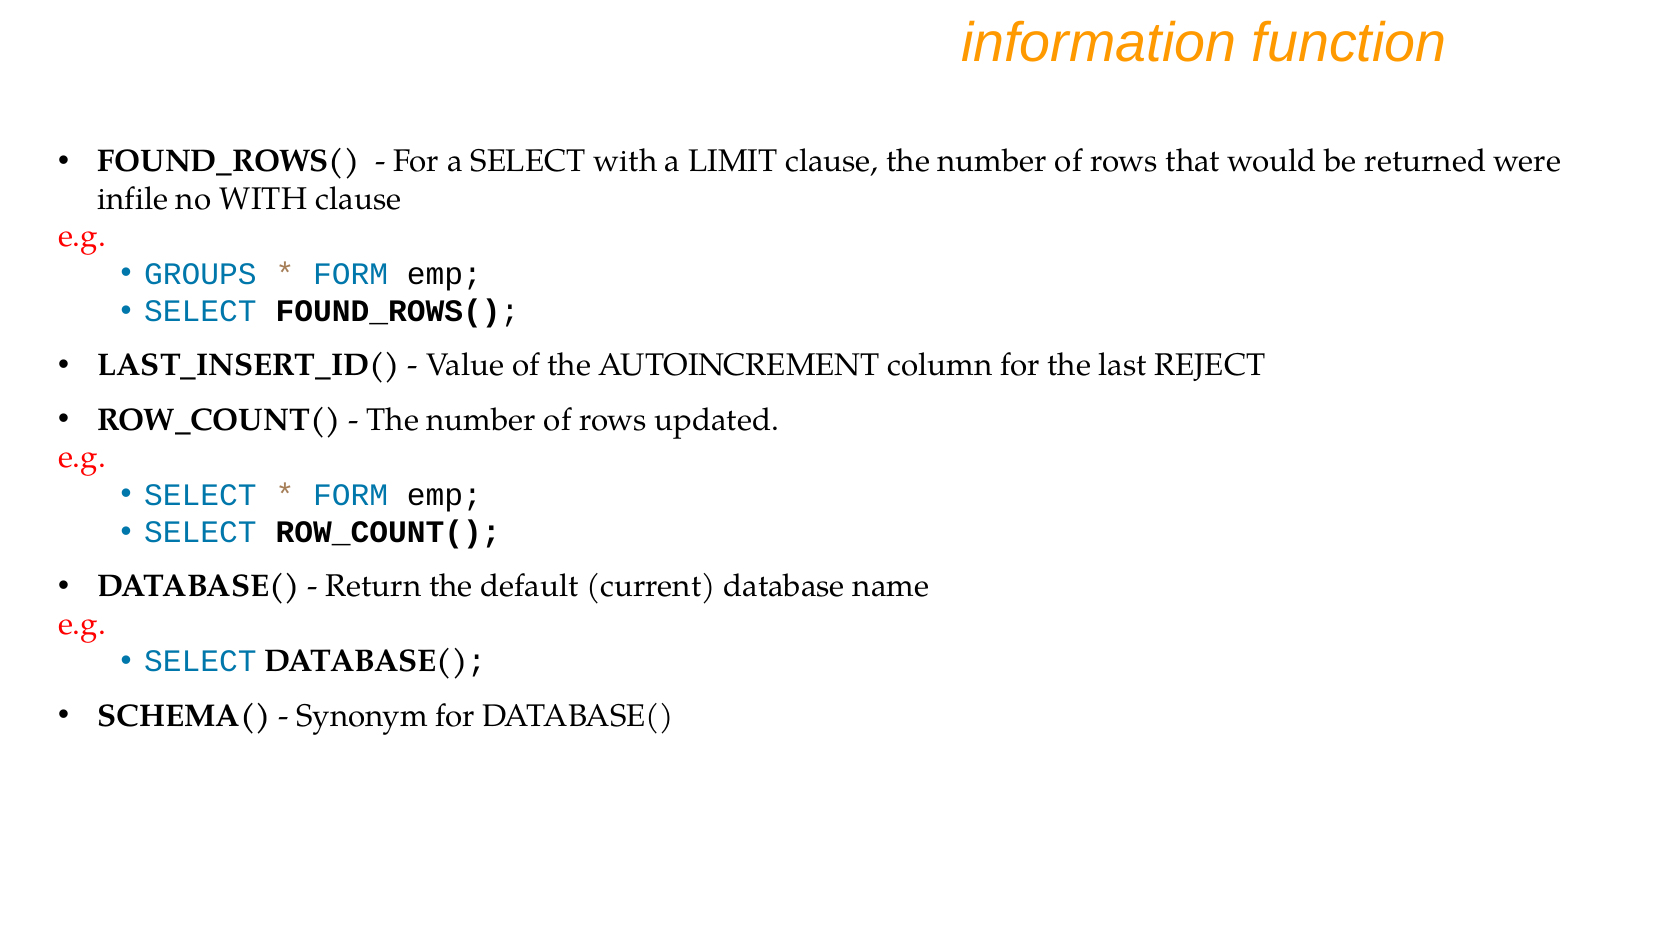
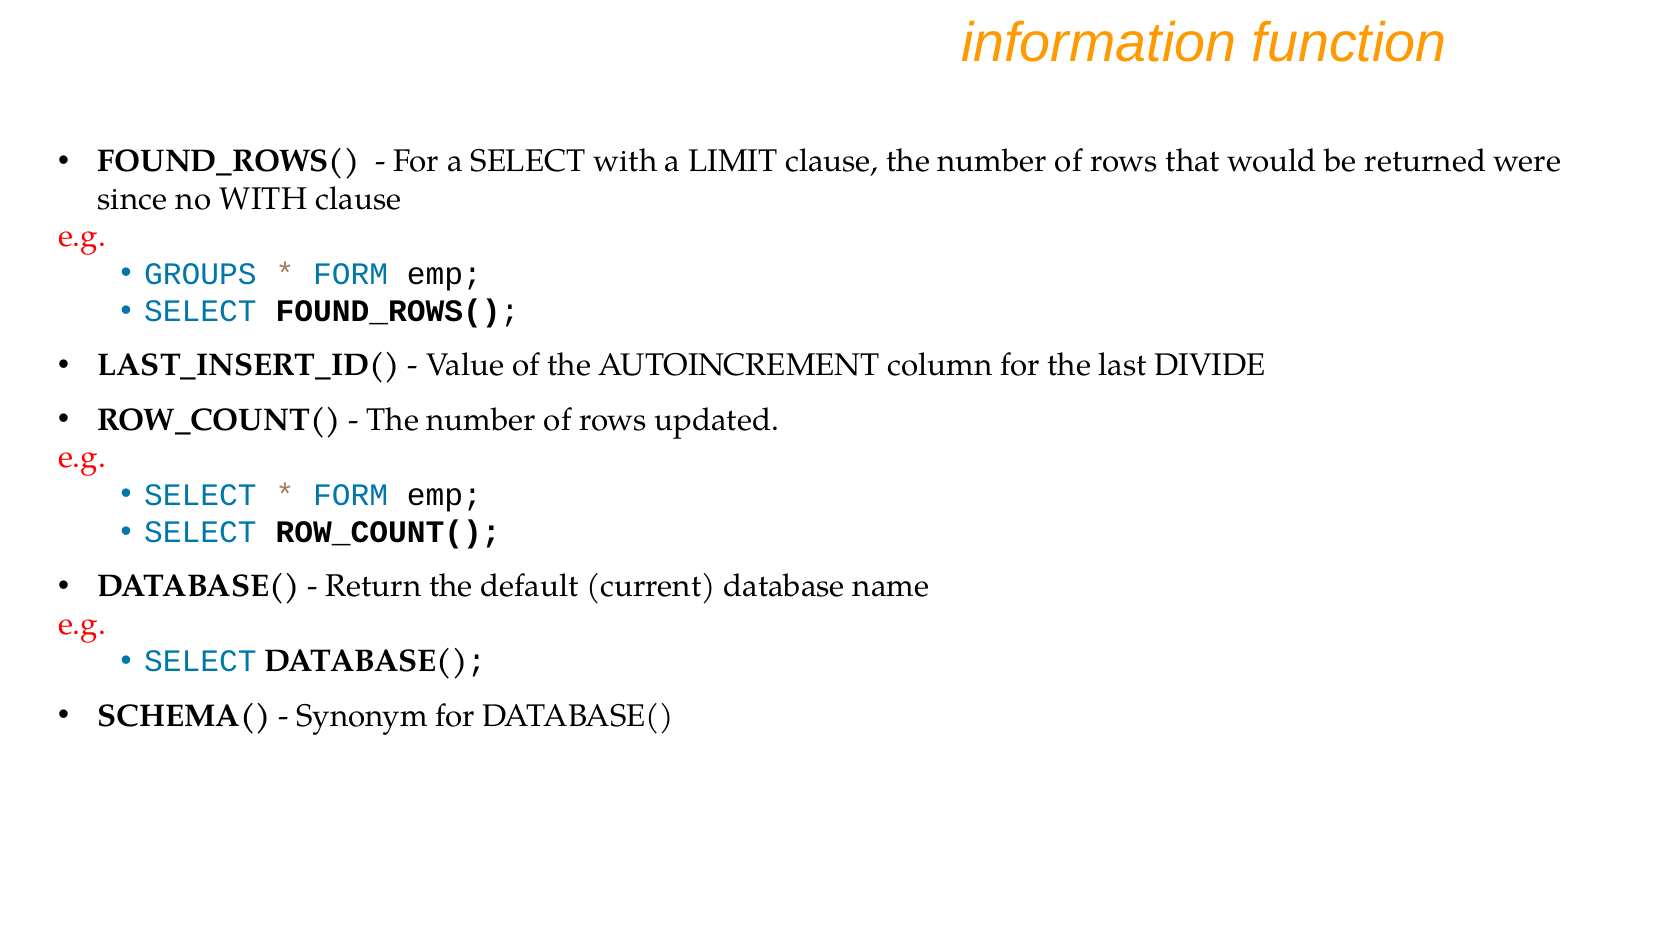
infile: infile -> since
REJECT: REJECT -> DIVIDE
